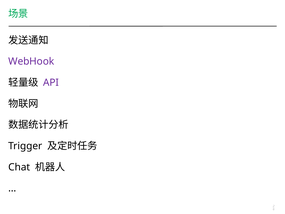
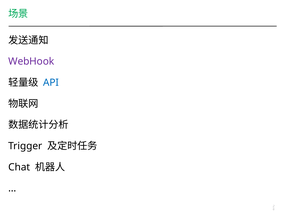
API colour: purple -> blue
